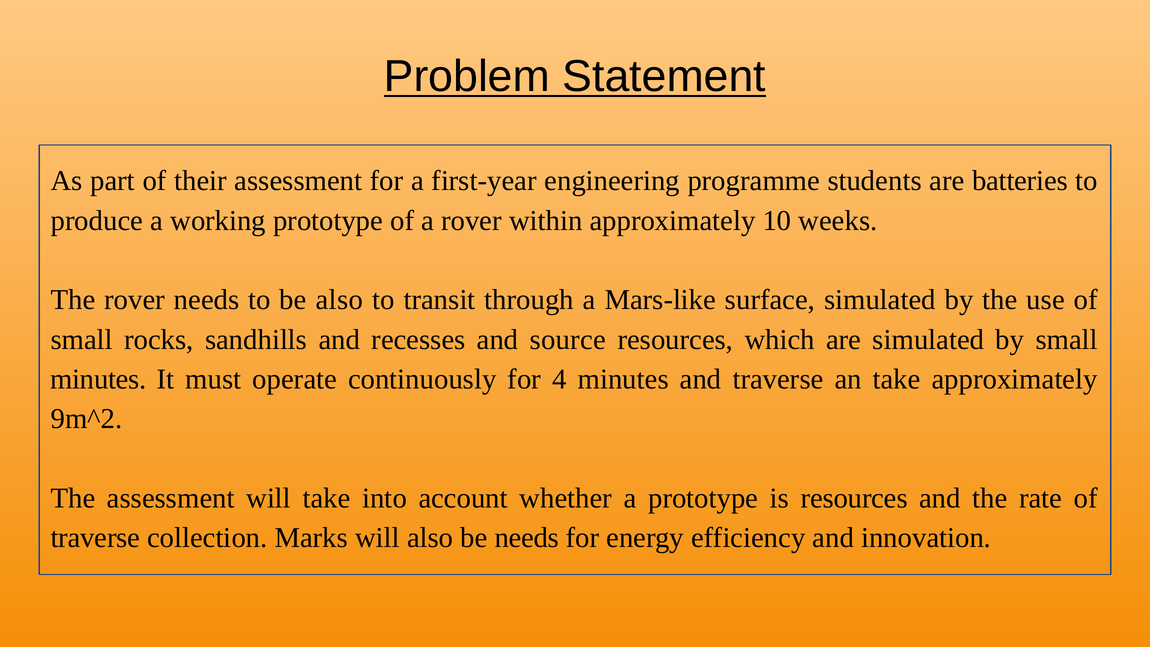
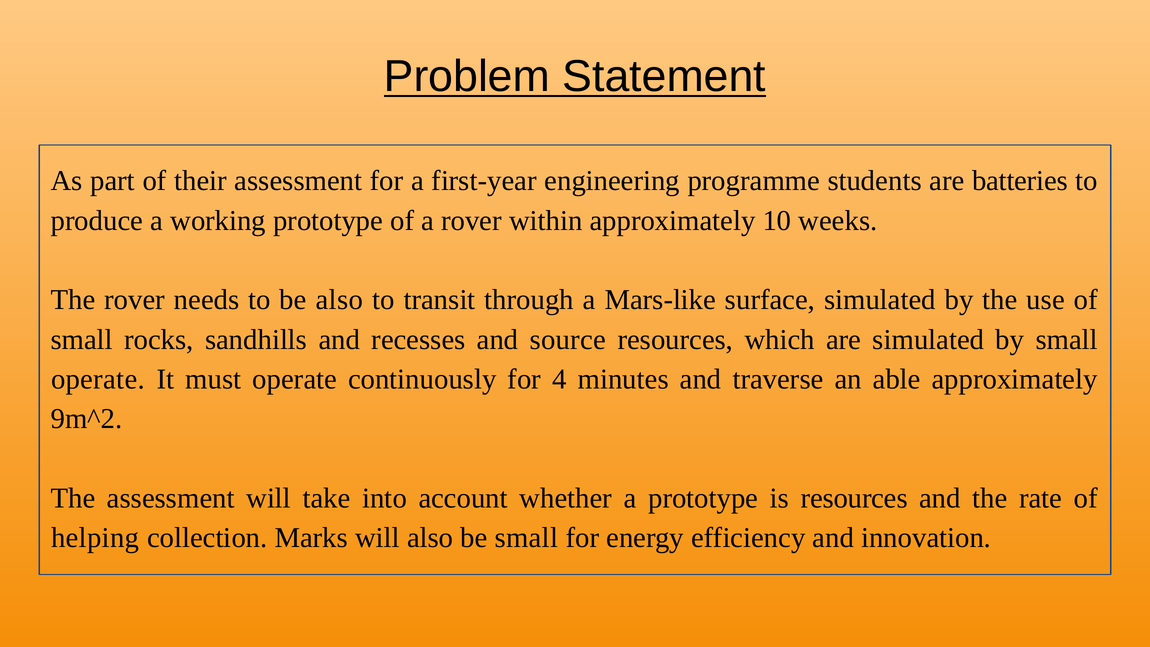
minutes at (98, 379): minutes -> operate
an take: take -> able
traverse at (95, 538): traverse -> helping
be needs: needs -> small
